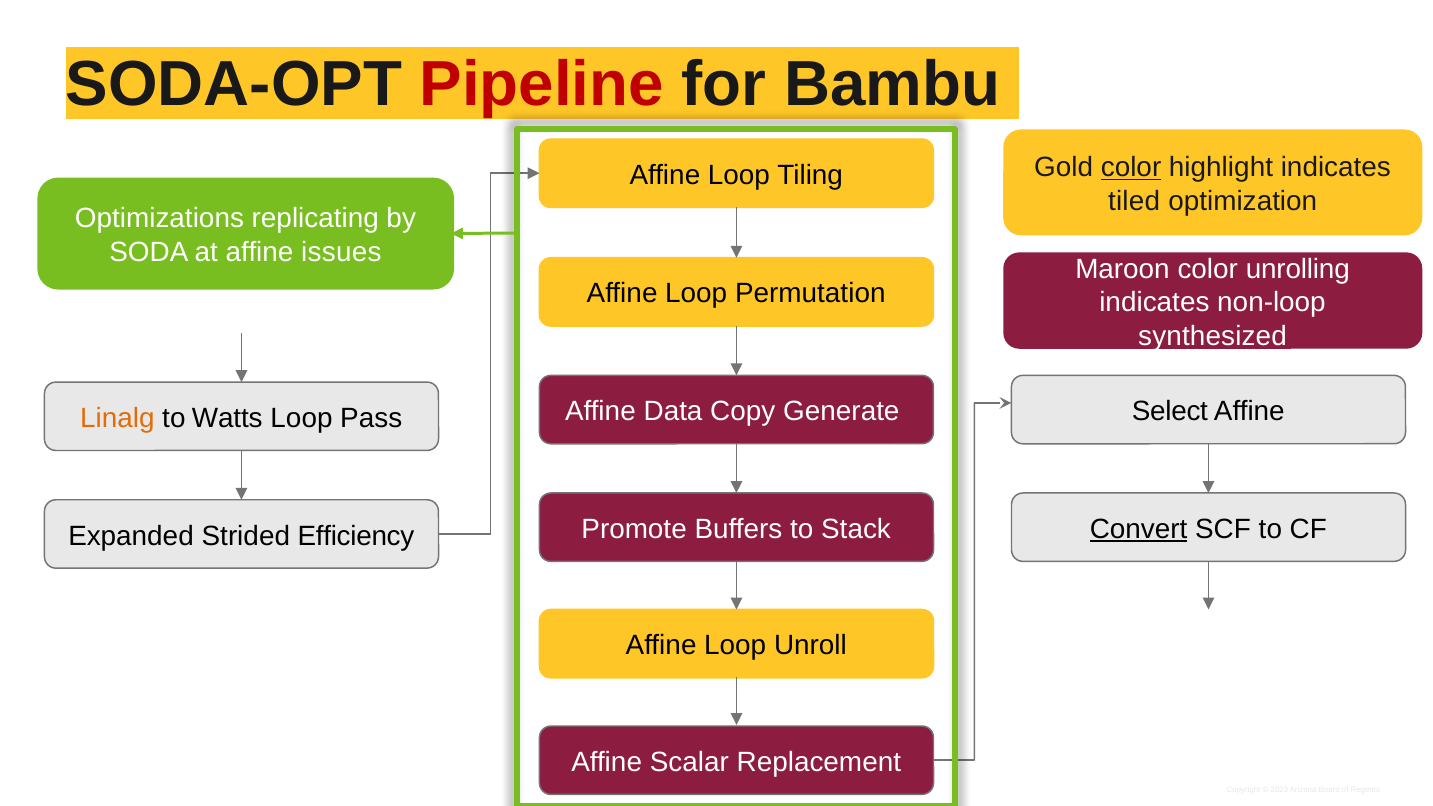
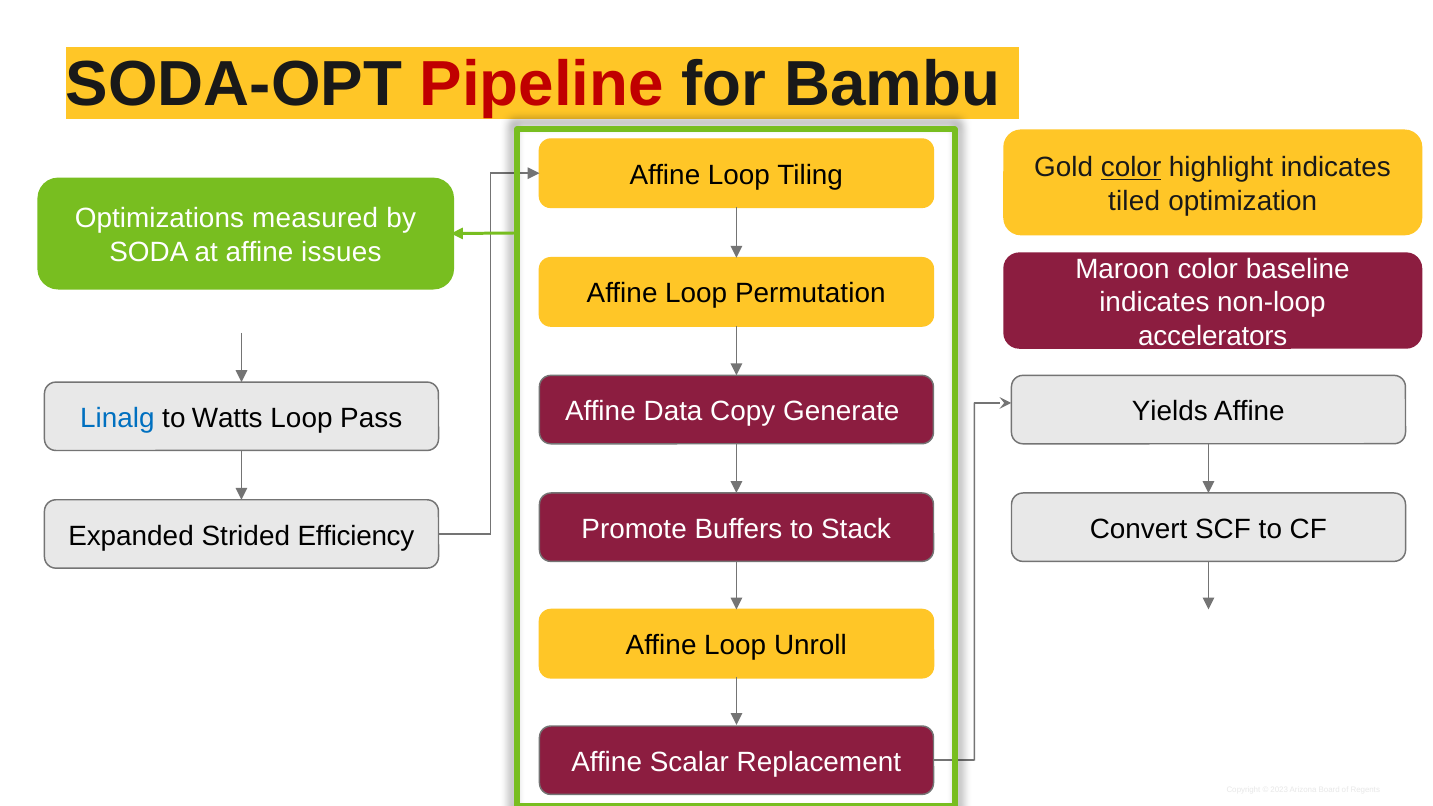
replicating: replicating -> measured
unrolling: unrolling -> baseline
synthesized: synthesized -> accelerators
Select: Select -> Yields
Linalg colour: orange -> blue
Convert underline: present -> none
